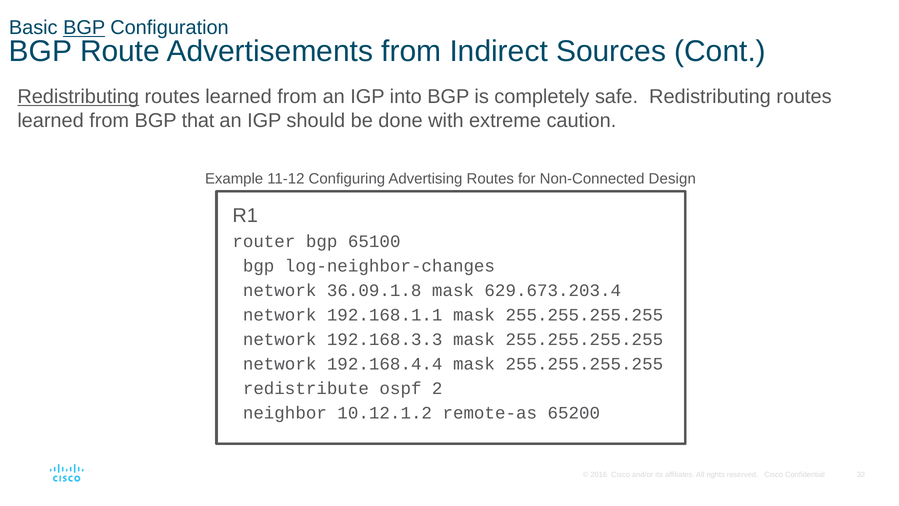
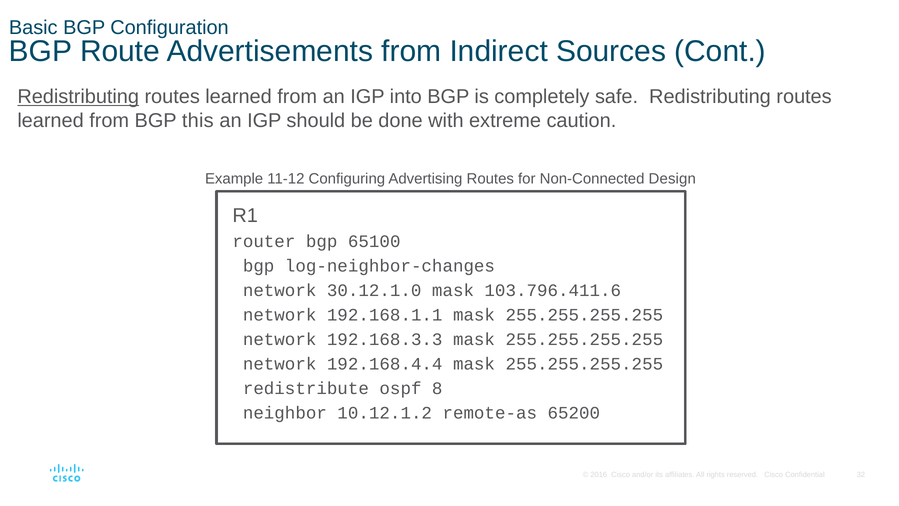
BGP at (84, 28) underline: present -> none
that: that -> this
36.09.1.8: 36.09.1.8 -> 30.12.1.0
629.673.203.4: 629.673.203.4 -> 103.796.411.6
2: 2 -> 8
